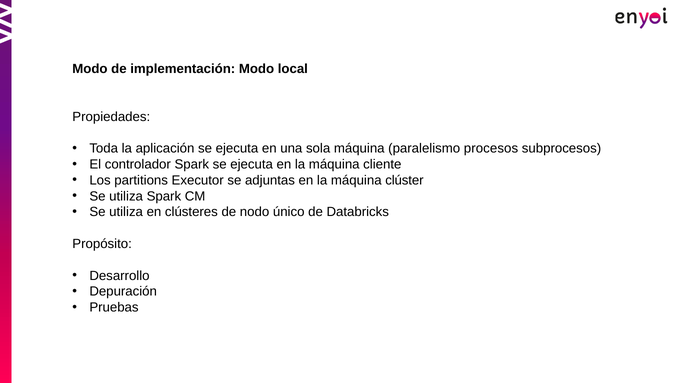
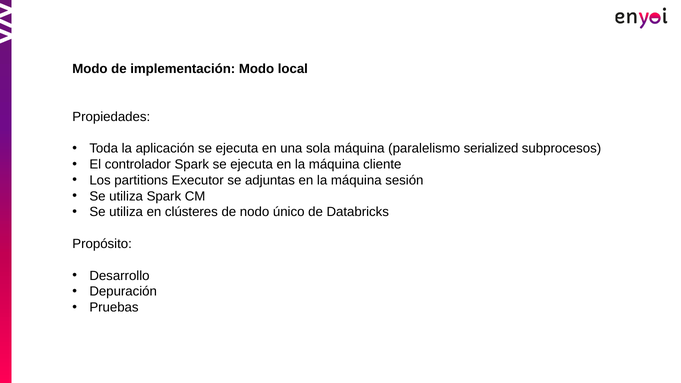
procesos: procesos -> serialized
clúster: clúster -> sesión
